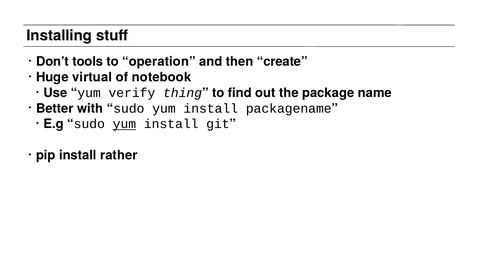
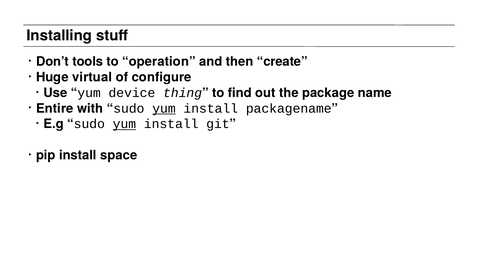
notebook: notebook -> configure
verify: verify -> device
Better: Better -> Entire
yum at (164, 108) underline: none -> present
rather: rather -> space
